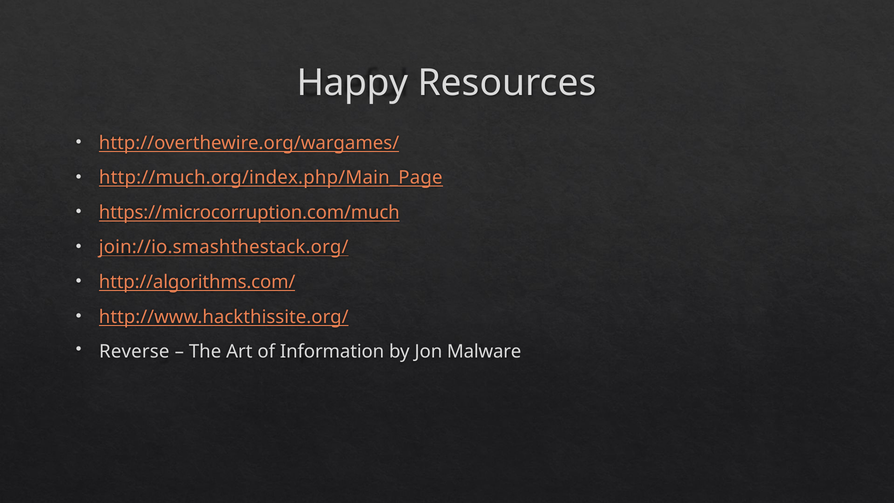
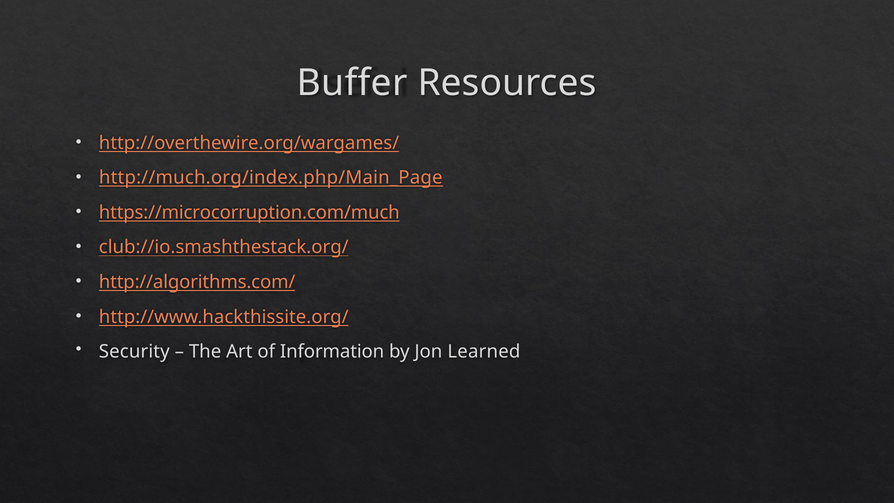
Happy: Happy -> Buffer
join://io.smashthestack.org/: join://io.smashthestack.org/ -> club://io.smashthestack.org/
Reverse: Reverse -> Security
Malware: Malware -> Learned
